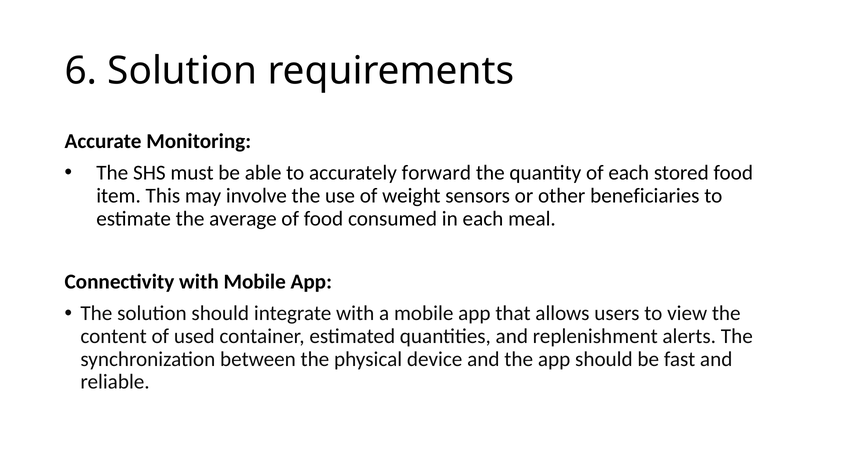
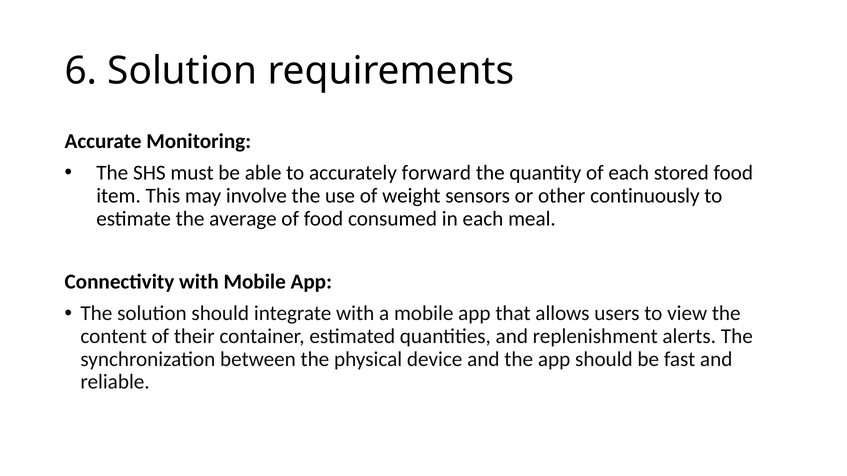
beneficiaries: beneficiaries -> continuously
used: used -> their
